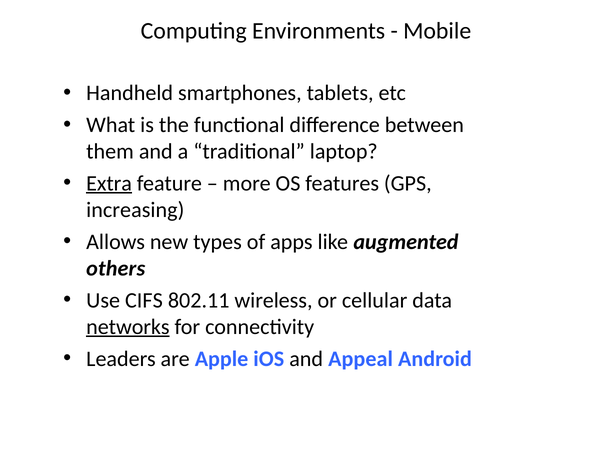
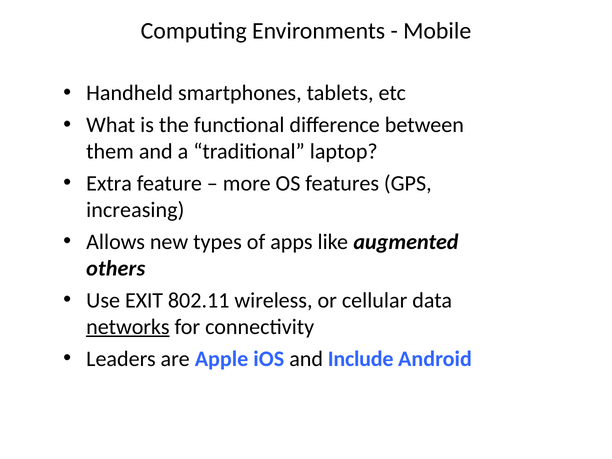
Extra underline: present -> none
CIFS: CIFS -> EXIT
Appeal: Appeal -> Include
